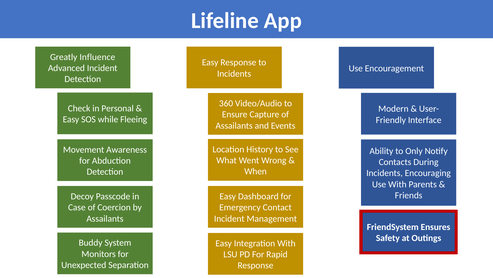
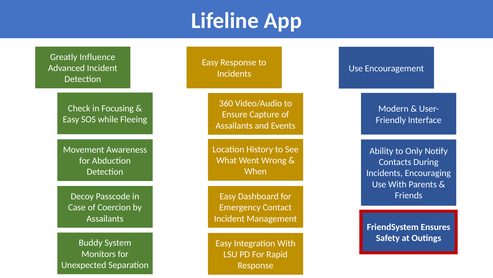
Personal: Personal -> Focusing
